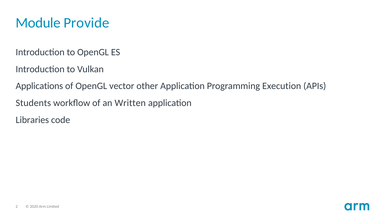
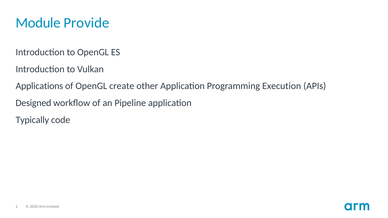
vector: vector -> create
Students: Students -> Designed
Written: Written -> Pipeline
Libraries: Libraries -> Typically
